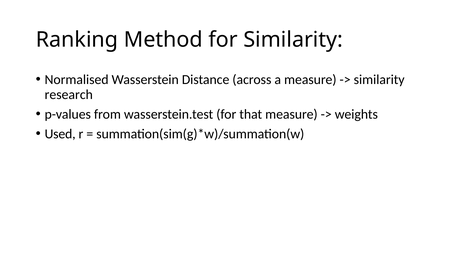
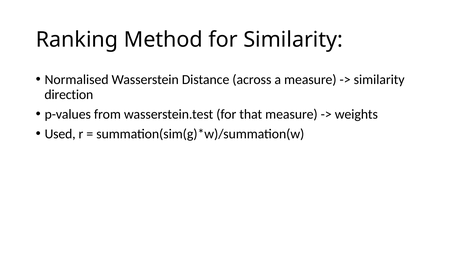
research: research -> direction
